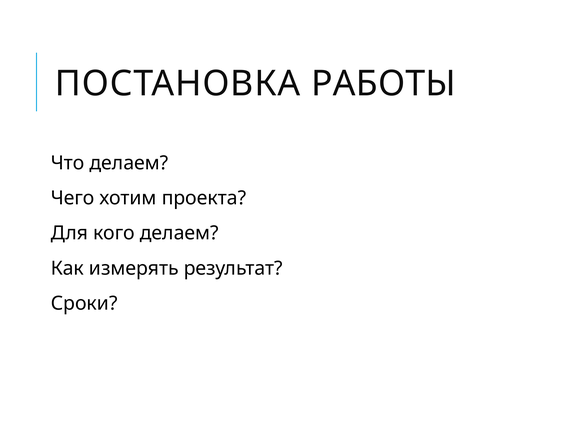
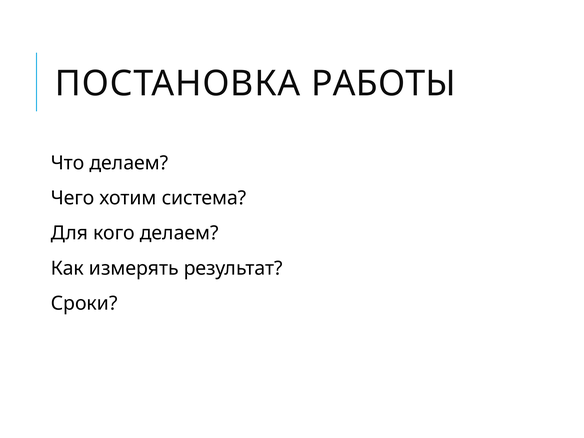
проекта: проекта -> система
